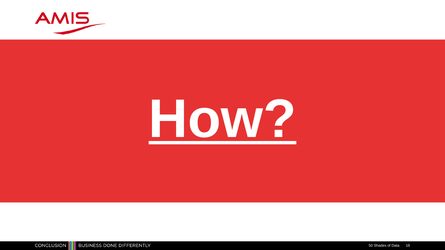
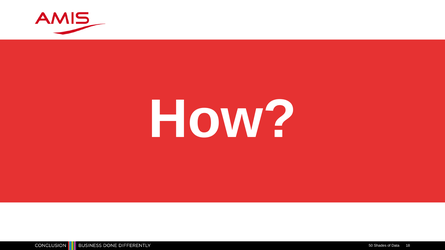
How underline: present -> none
